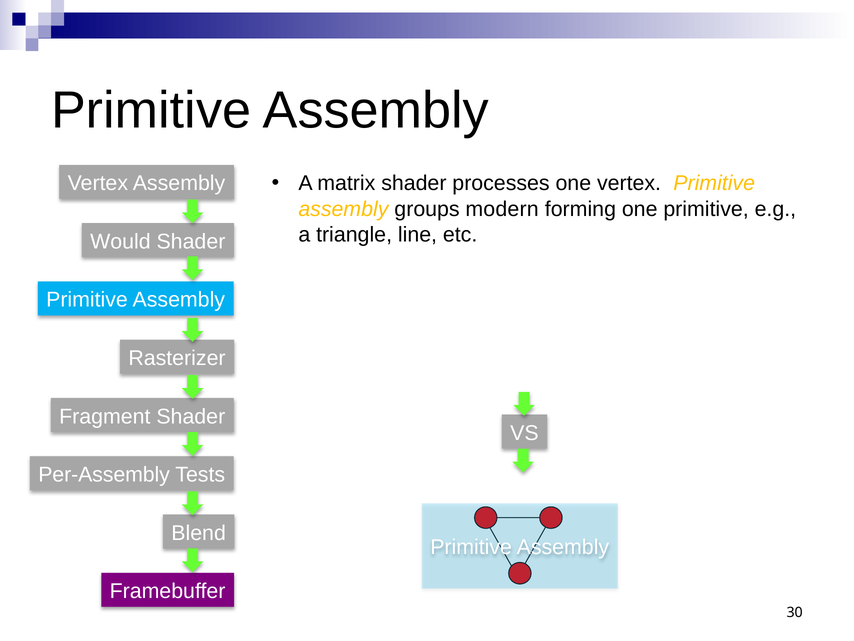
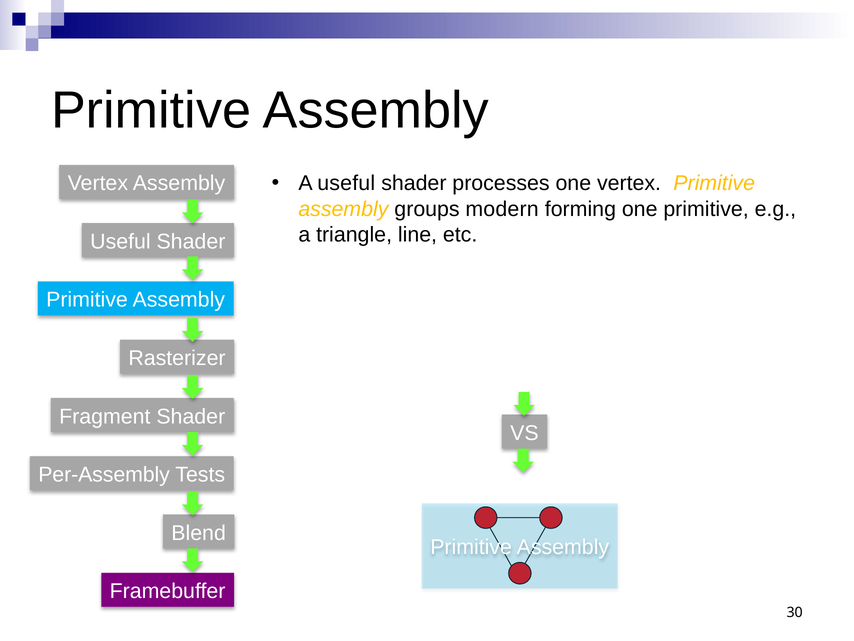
A matrix: matrix -> useful
Would at (120, 241): Would -> Useful
